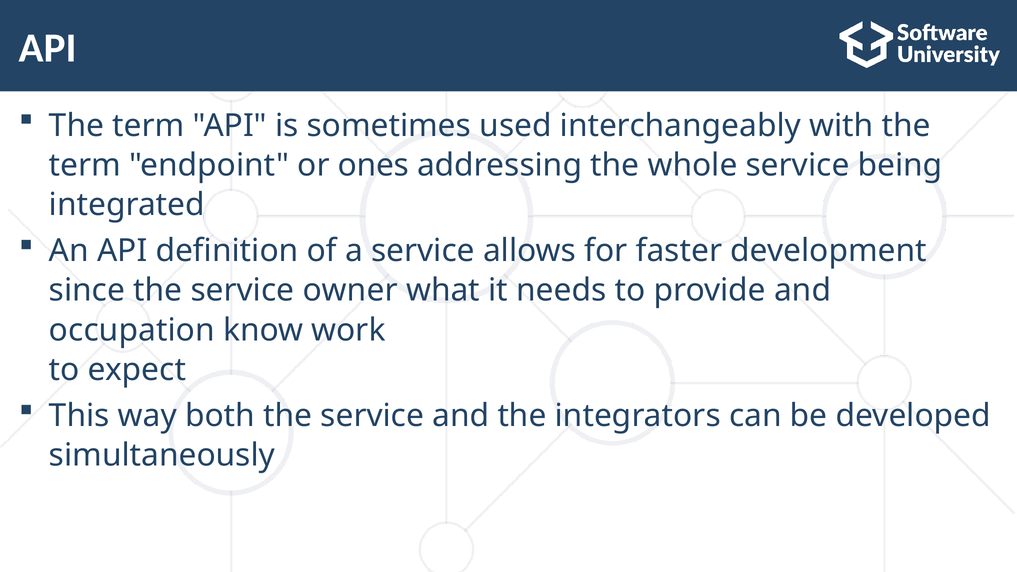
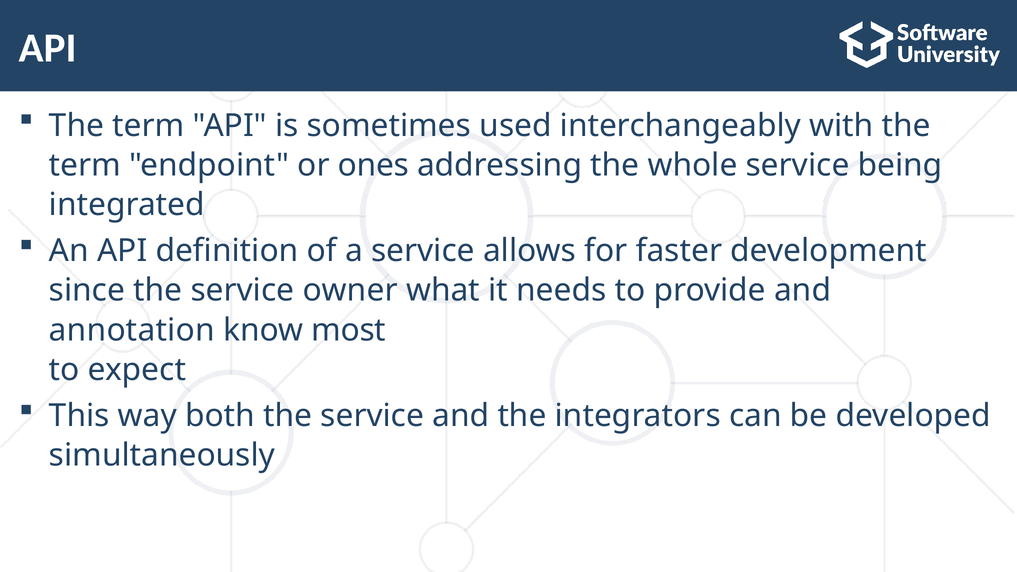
occupation: occupation -> annotation
work: work -> most
